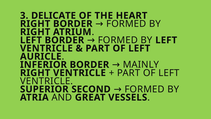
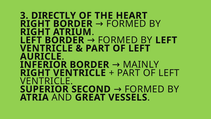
DELICATE: DELICATE -> DIRECTLY
